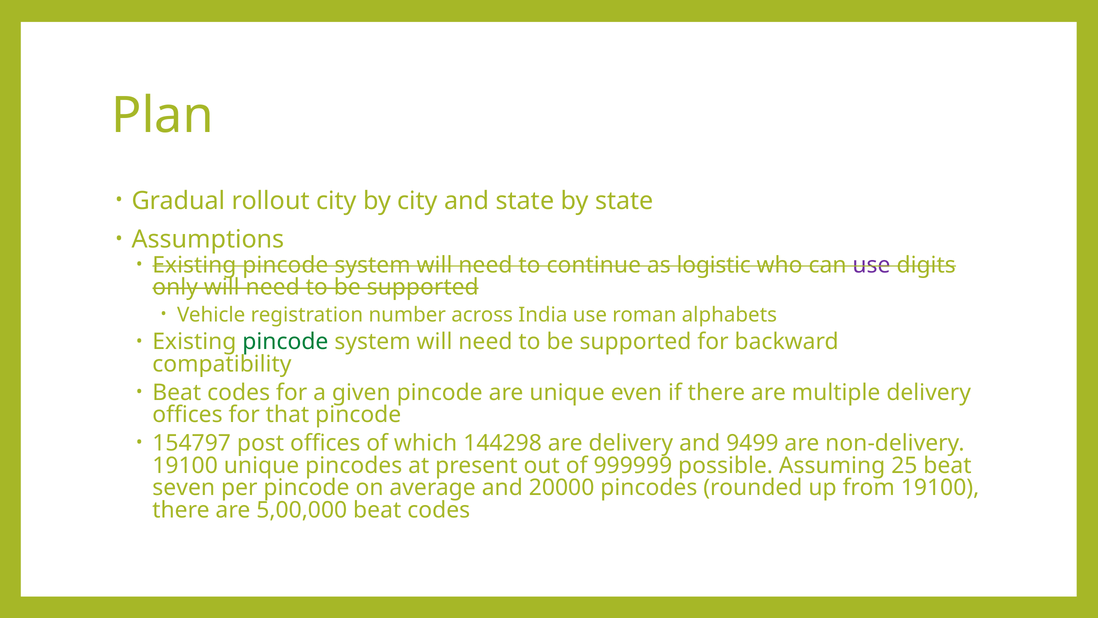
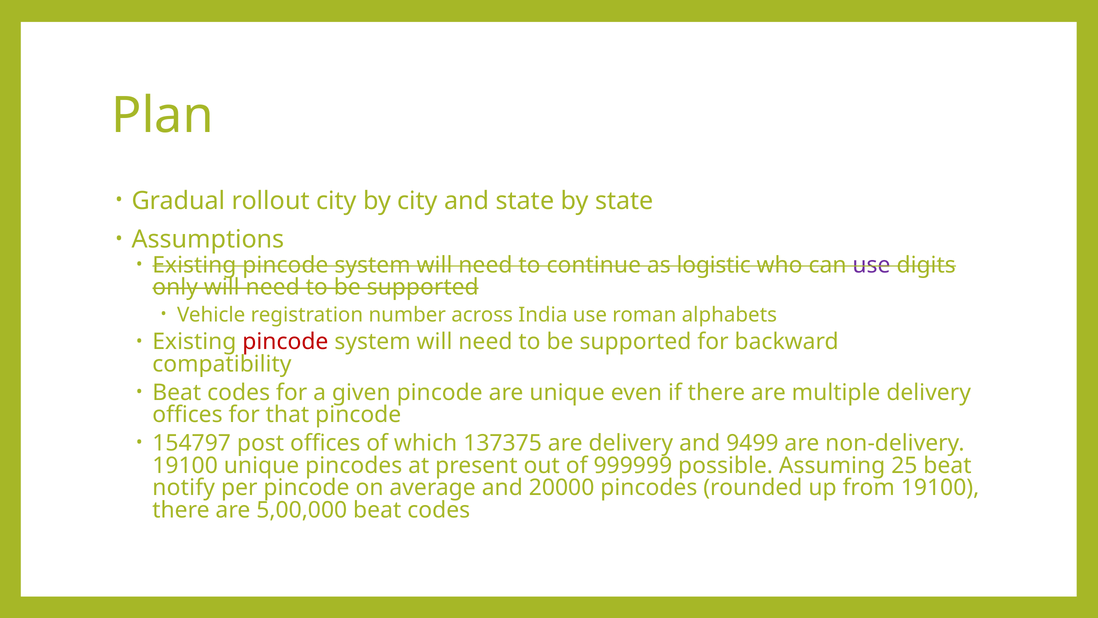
pincode at (285, 342) colour: green -> red
144298: 144298 -> 137375
seven: seven -> notify
